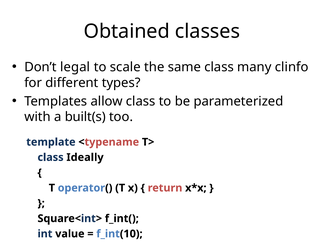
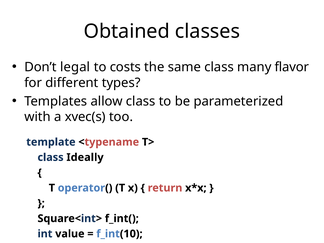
scale: scale -> costs
clinfo: clinfo -> flavor
built(s: built(s -> xvec(s
